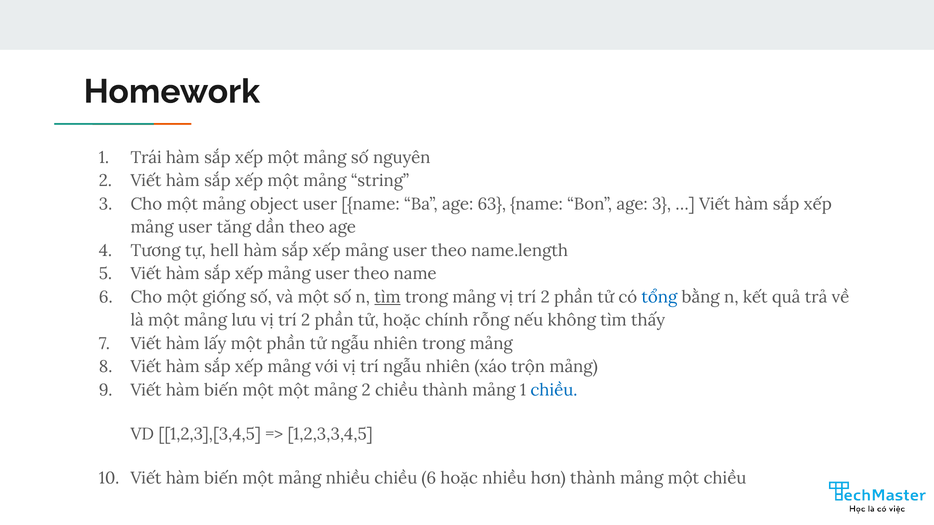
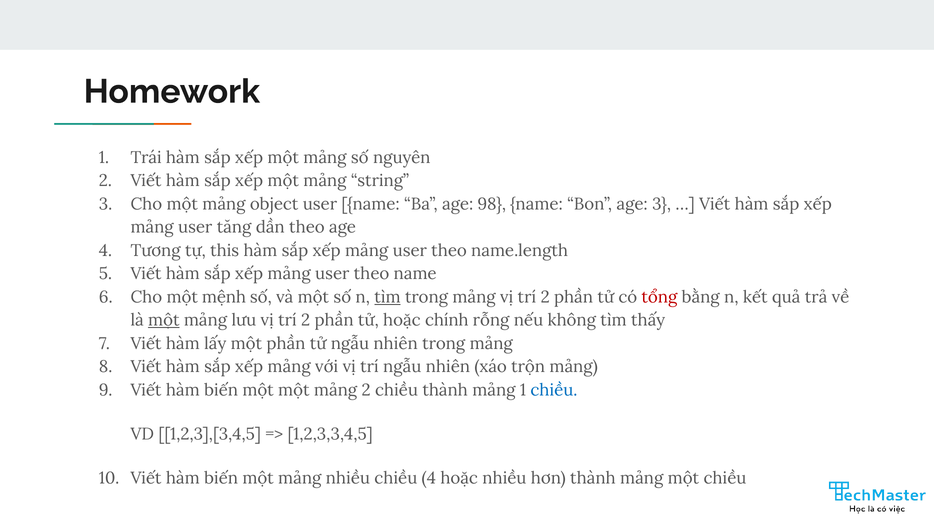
63: 63 -> 98
hell: hell -> this
giống: giống -> mệnh
tổng colour: blue -> red
một at (164, 321) underline: none -> present
chiều 6: 6 -> 4
